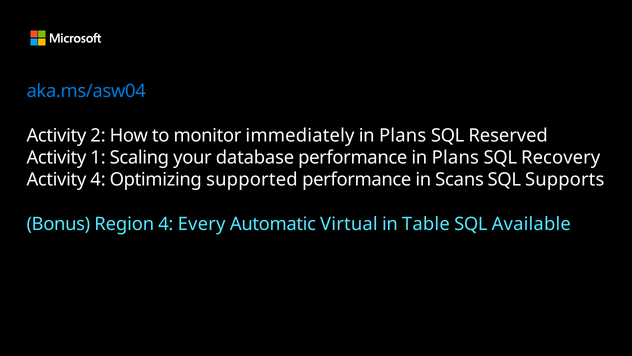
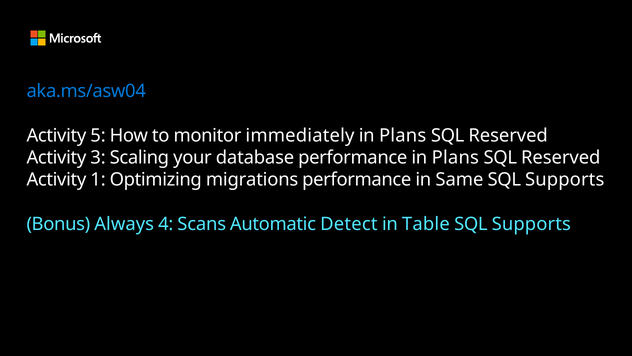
2: 2 -> 5
1: 1 -> 3
Recovery at (561, 157): Recovery -> Reserved
Activity 4: 4 -> 1
supported: supported -> migrations
Scans: Scans -> Same
Region: Region -> Always
Every: Every -> Scans
Virtual: Virtual -> Detect
Available at (531, 224): Available -> Supports
